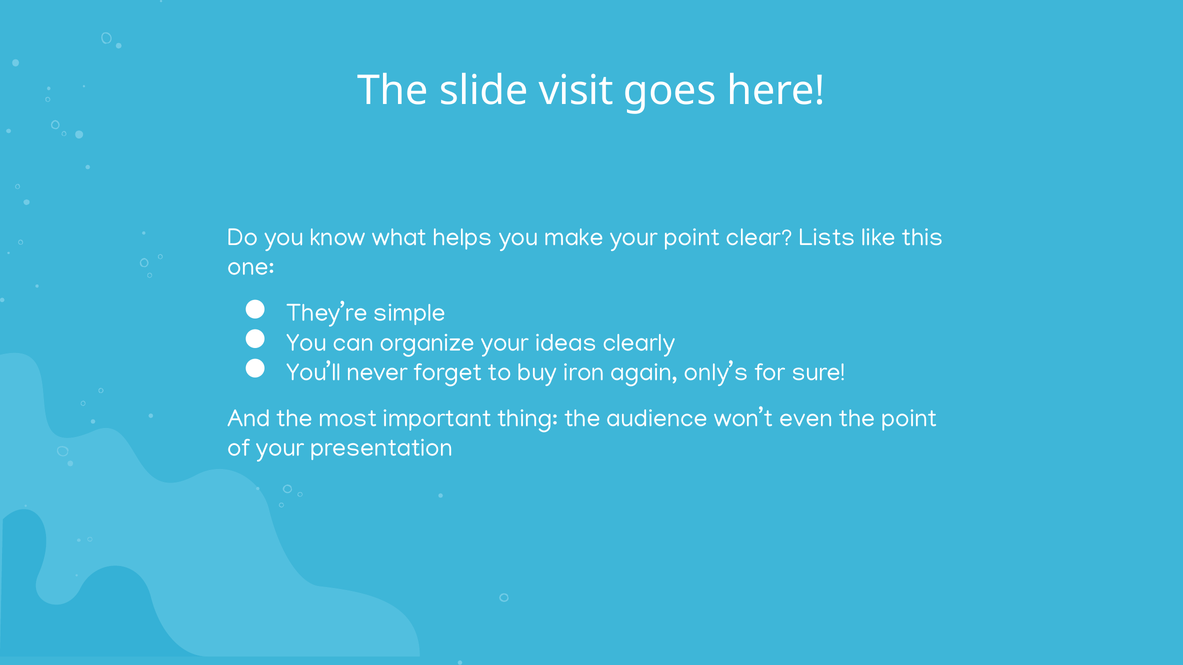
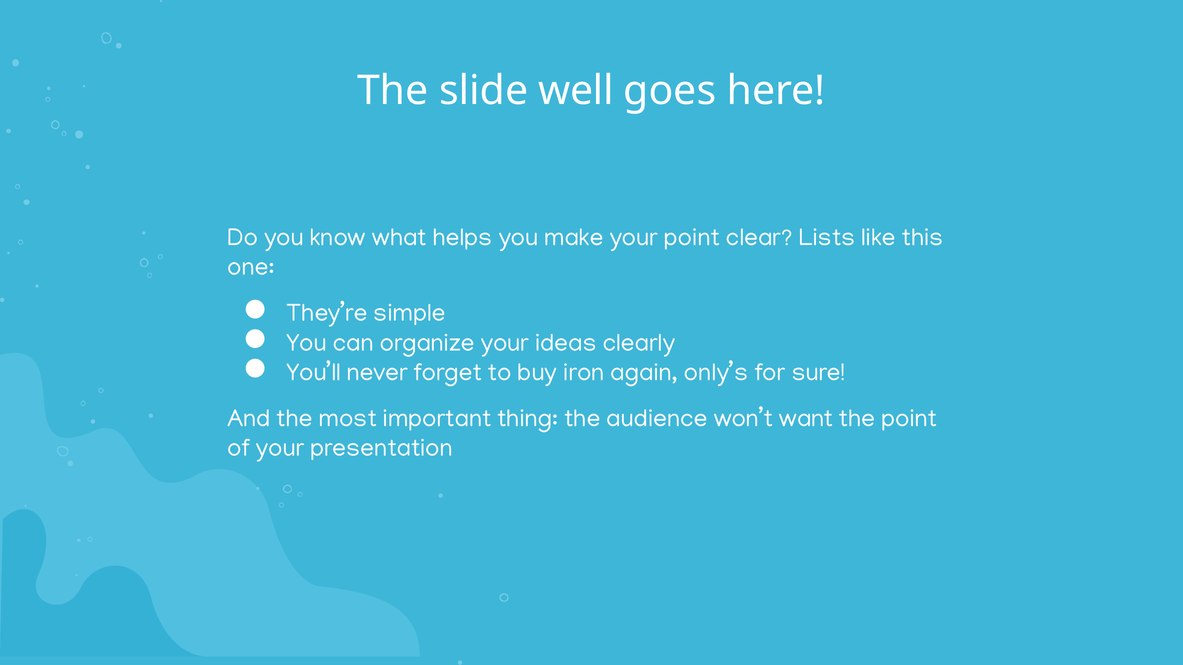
visit: visit -> well
even: even -> want
